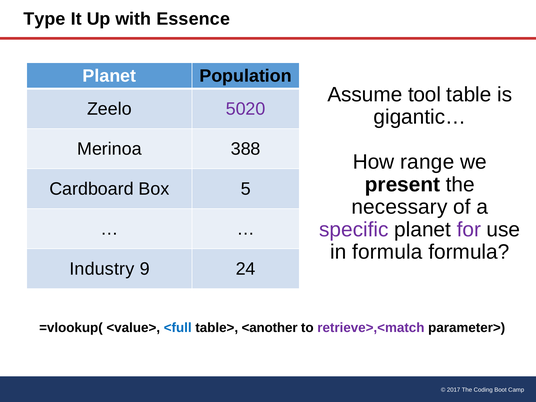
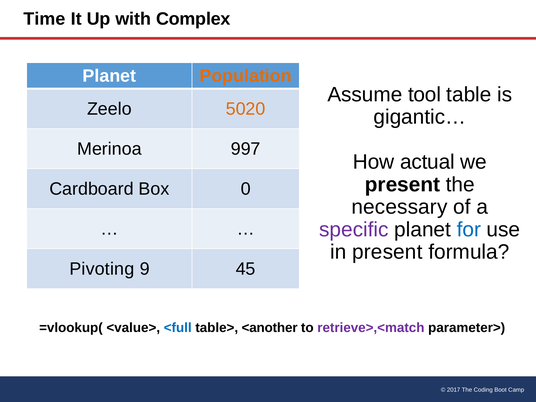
Type: Type -> Time
Essence: Essence -> Complex
Population colour: black -> orange
5020 colour: purple -> orange
388: 388 -> 997
range: range -> actual
5: 5 -> 0
for colour: purple -> blue
in formula: formula -> present
Industry: Industry -> Pivoting
24: 24 -> 45
